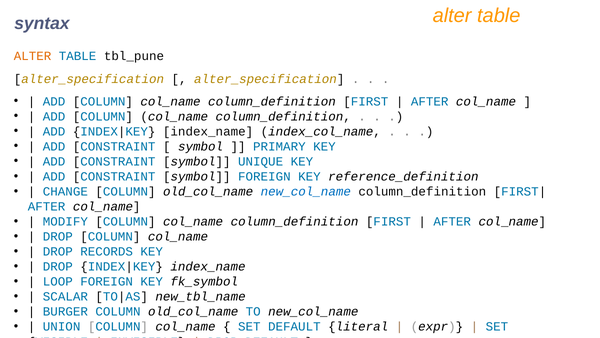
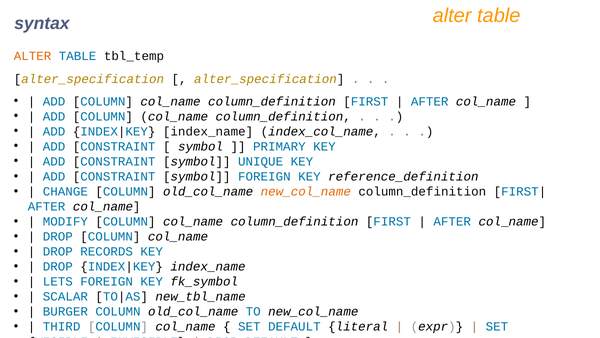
tbl_pune: tbl_pune -> tbl_temp
new_col_name at (306, 191) colour: blue -> orange
LOOP: LOOP -> LETS
UNION: UNION -> THIRD
